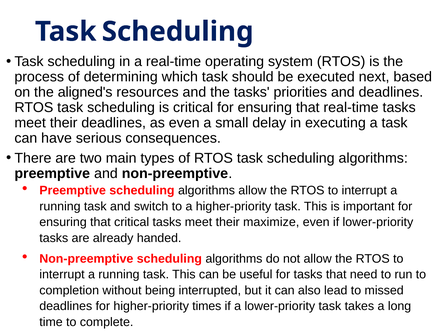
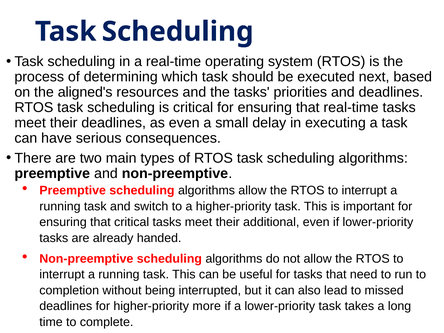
maximize: maximize -> additional
times: times -> more
